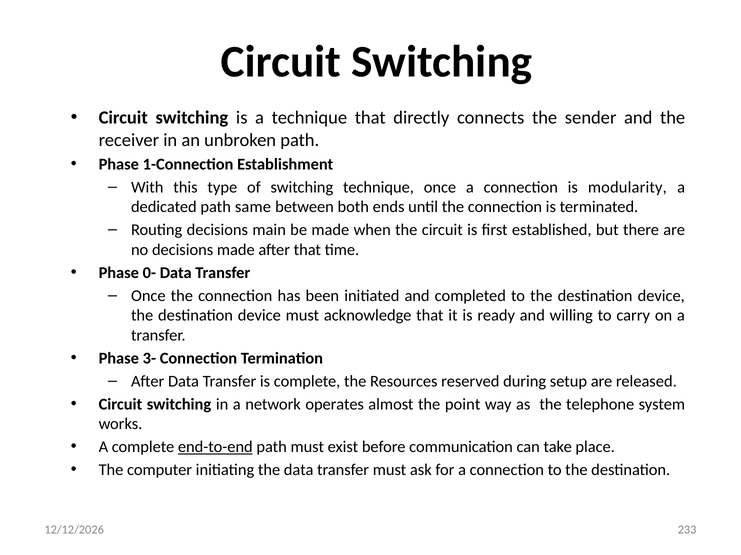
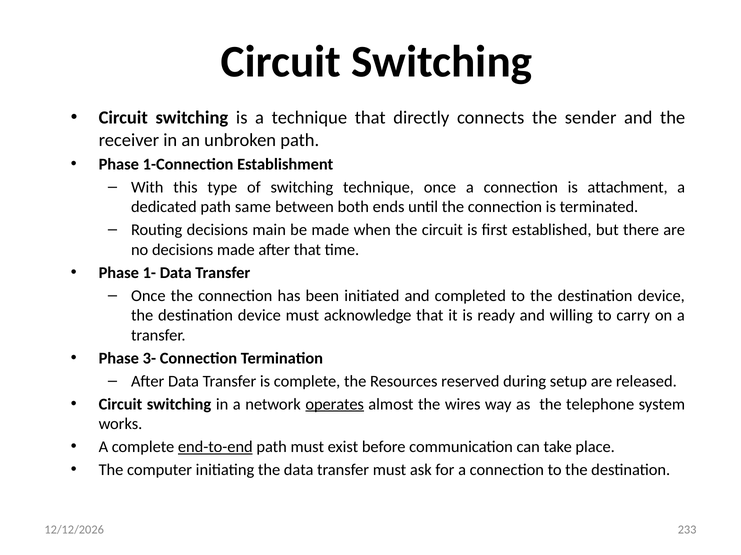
modularity: modularity -> attachment
0-: 0- -> 1-
operates underline: none -> present
point: point -> wires
